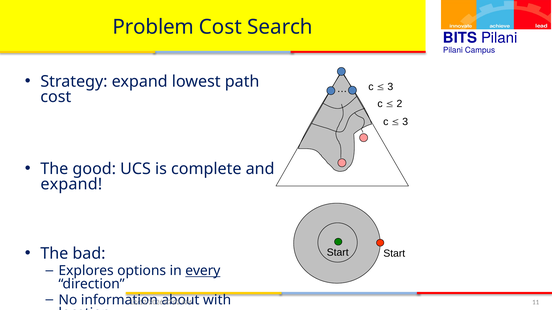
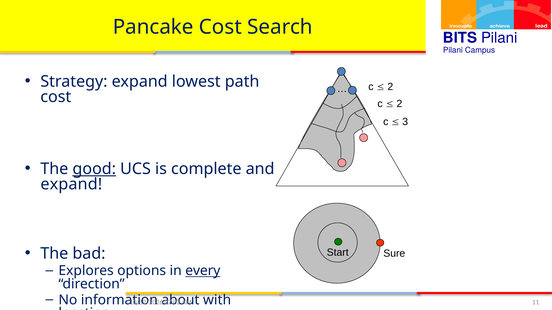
Problem: Problem -> Pancake
3 at (390, 87): 3 -> 2
good underline: none -> present
Start Start: Start -> Sure
